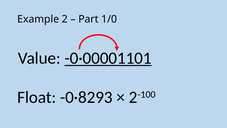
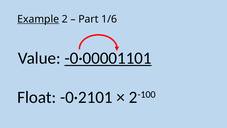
Example underline: none -> present
1/0: 1/0 -> 1/6
-0·8293: -0·8293 -> -0·2101
